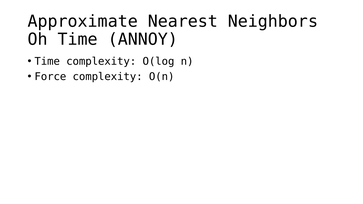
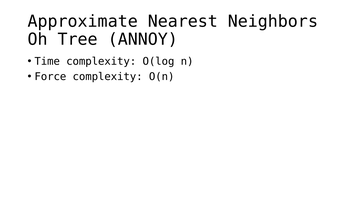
Oh Time: Time -> Tree
